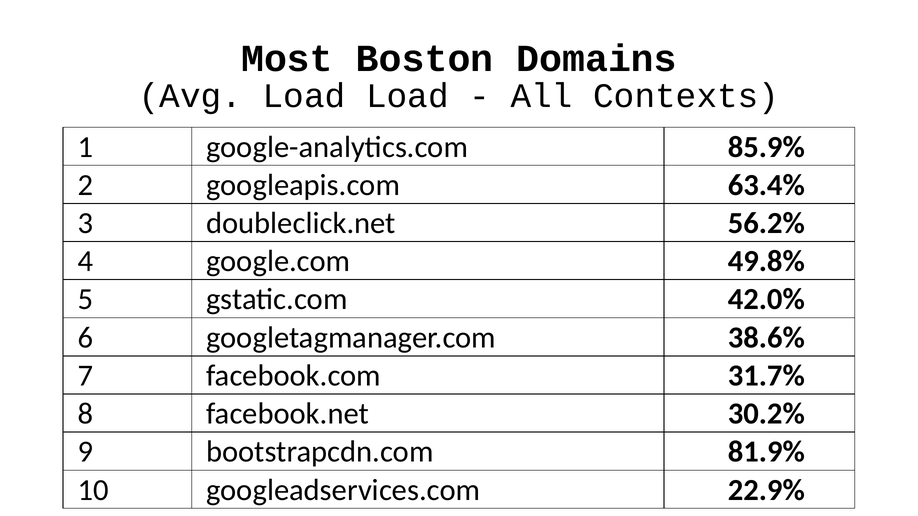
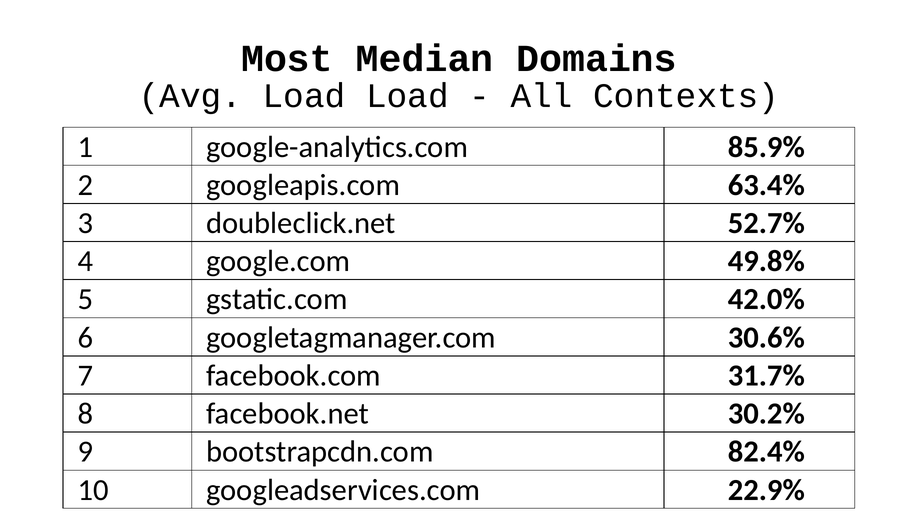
Boston: Boston -> Median
56.2%: 56.2% -> 52.7%
38.6%: 38.6% -> 30.6%
81.9%: 81.9% -> 82.4%
